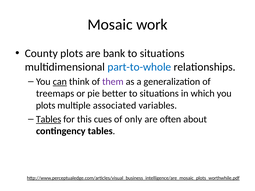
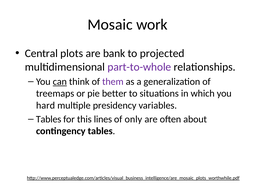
County: County -> Central
situations at (162, 54): situations -> projected
part-to-whole colour: blue -> purple
plots at (46, 105): plots -> hard
associated: associated -> presidency
Tables at (49, 119) underline: present -> none
cues: cues -> lines
